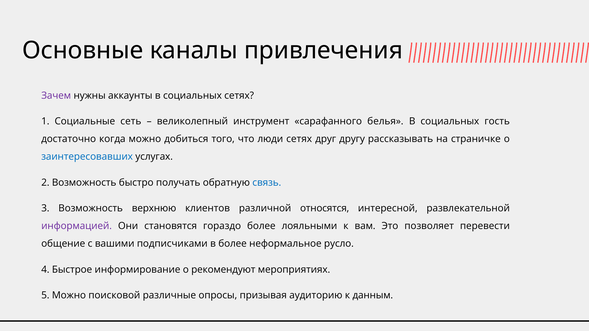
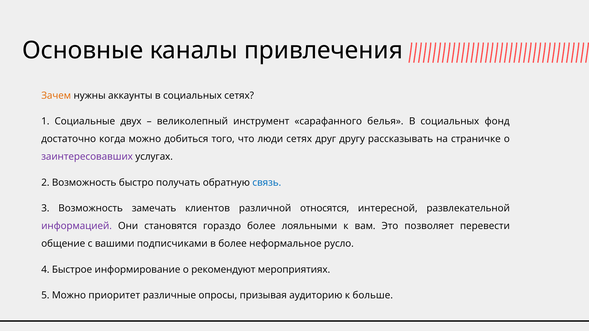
Зачем colour: purple -> orange
сеть: сеть -> двух
гость: гость -> фонд
заинтересовавших colour: blue -> purple
верхнюю: верхнюю -> замечать
поисковой: поисковой -> приоритет
данным: данным -> больше
